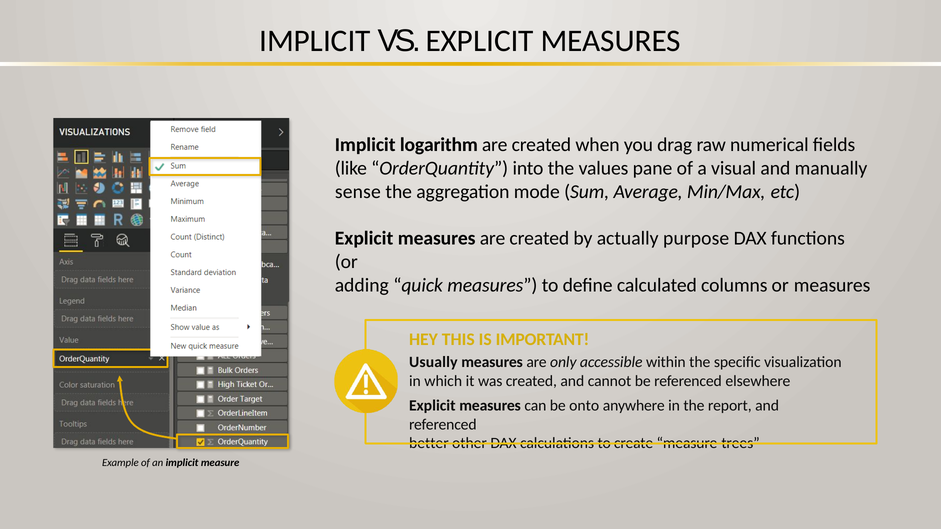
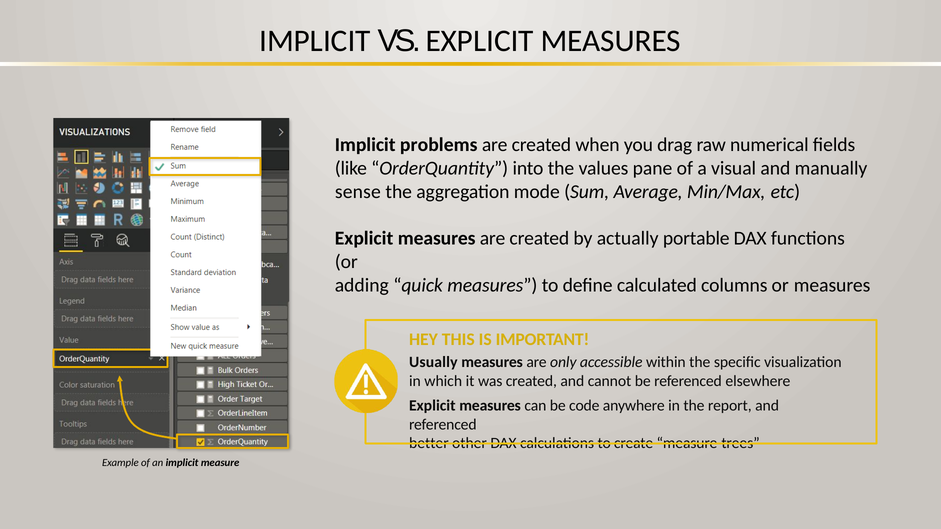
logarithm: logarithm -> problems
purpose: purpose -> portable
onto: onto -> code
